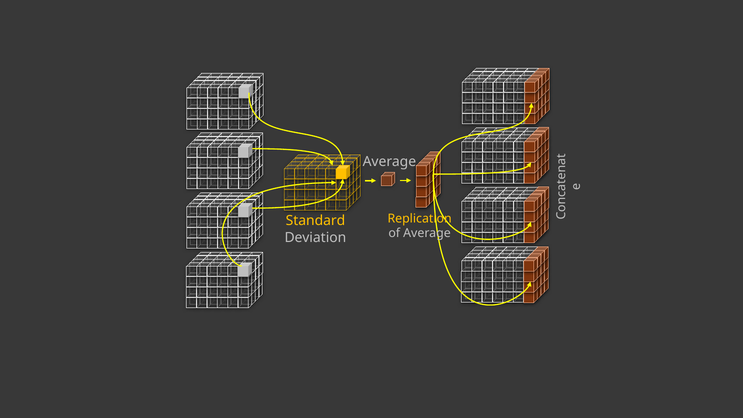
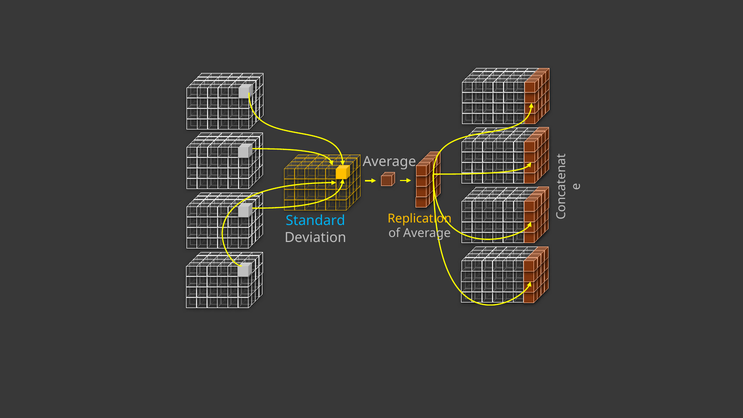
Standard colour: yellow -> light blue
